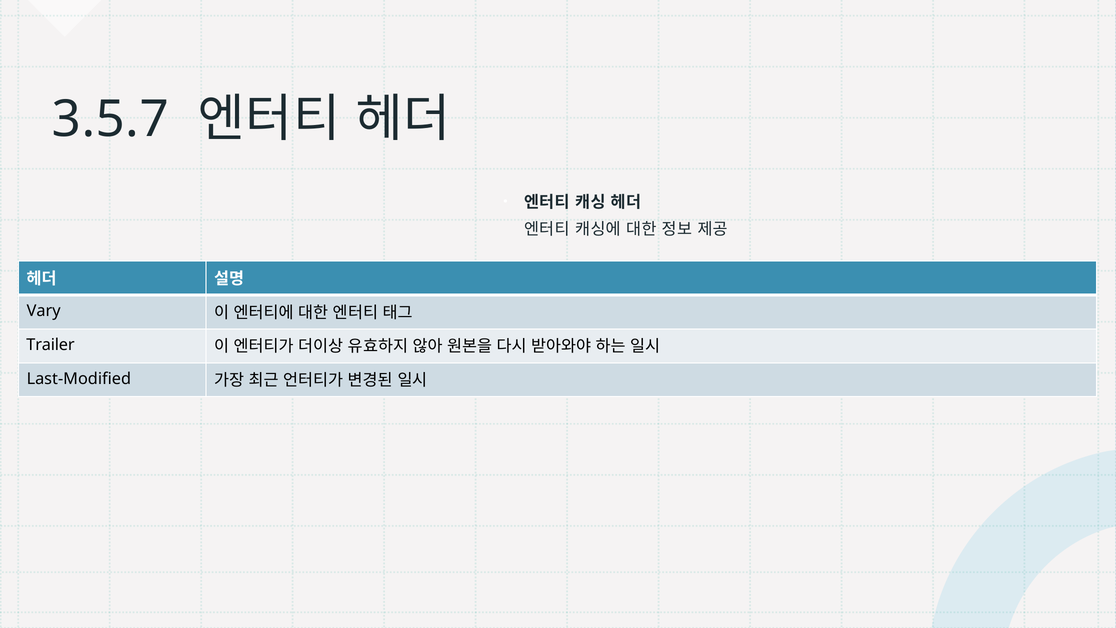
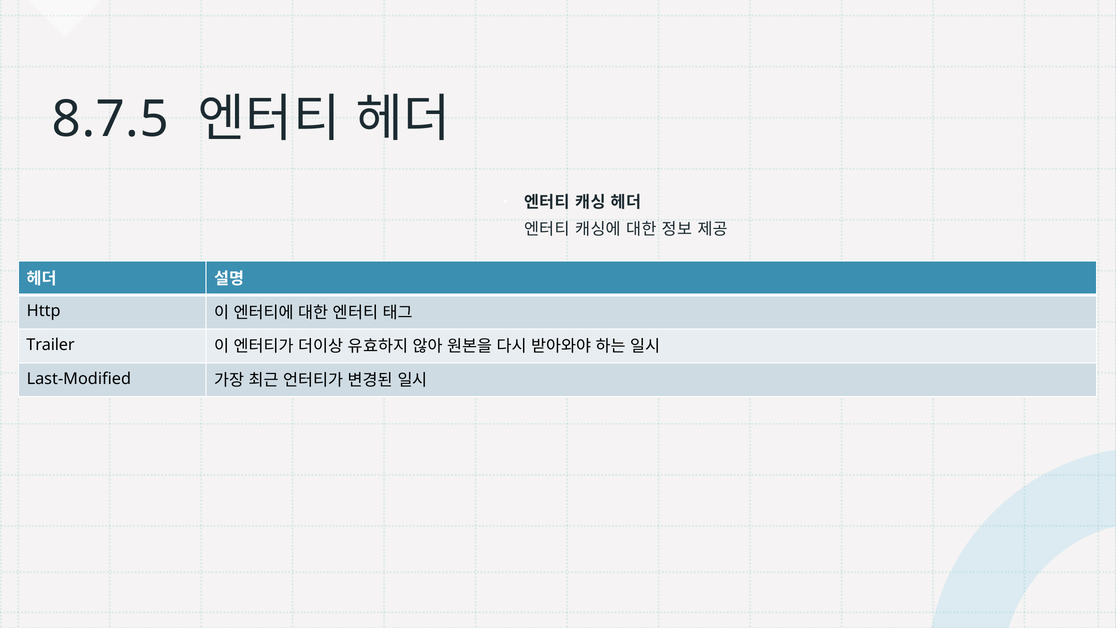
3.5.7: 3.5.7 -> 8.7.5
Vary: Vary -> Http
